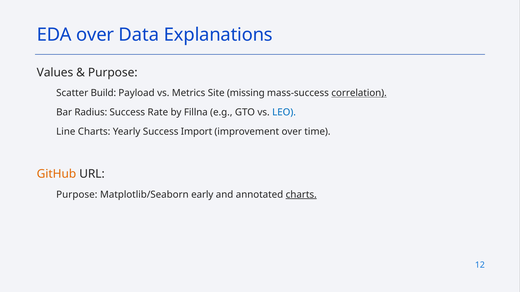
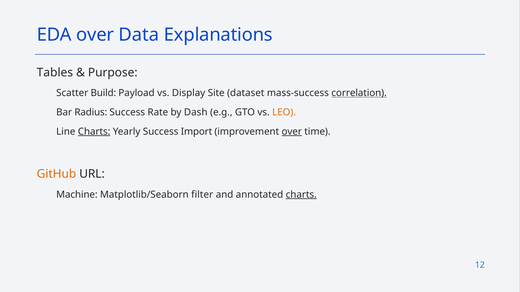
Values: Values -> Tables
Metrics: Metrics -> Display
missing: missing -> dataset
Fillna: Fillna -> Dash
LEO colour: blue -> orange
Charts at (94, 132) underline: none -> present
over at (292, 132) underline: none -> present
Purpose at (77, 195): Purpose -> Machine
early: early -> filter
